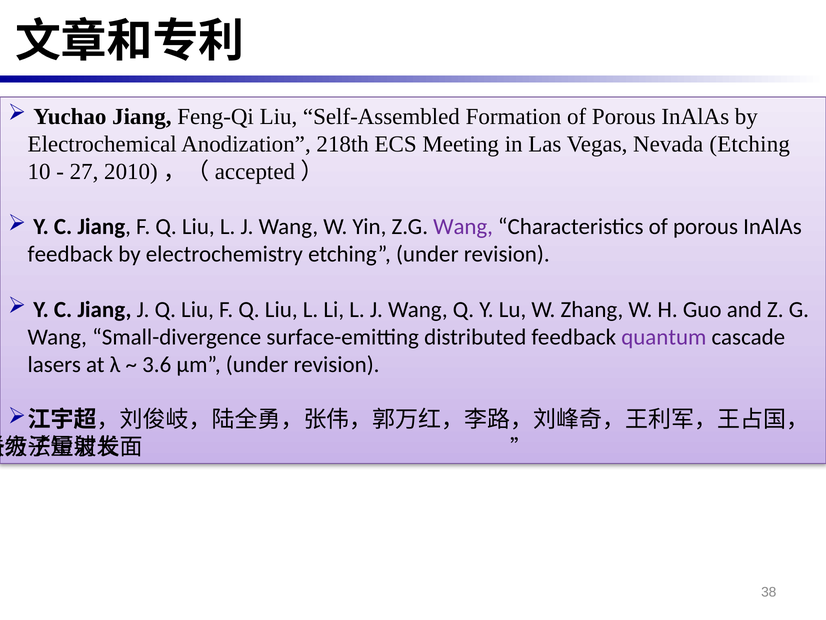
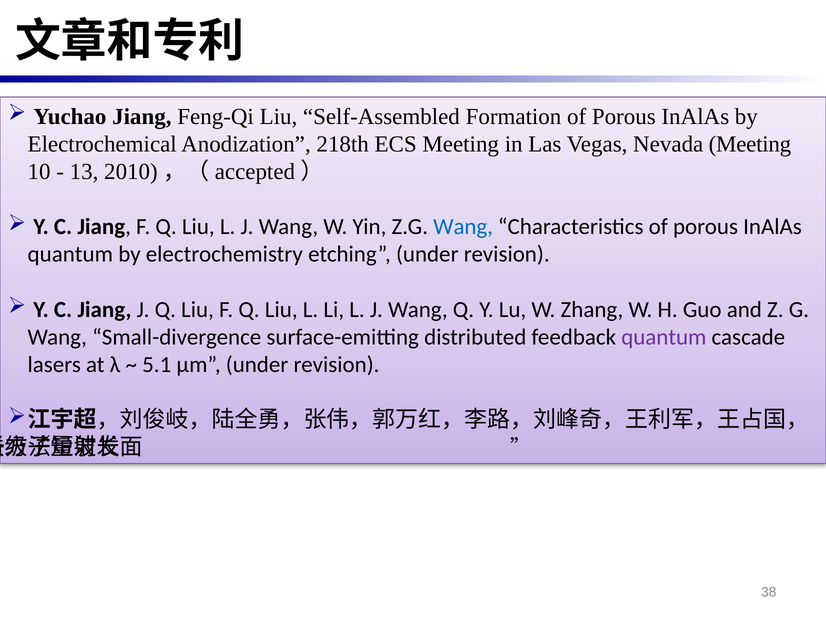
Nevada Etching: Etching -> Meeting
27: 27 -> 13
Wang at (463, 227) colour: purple -> blue
feedback at (70, 254): feedback -> quantum
3.6: 3.6 -> 5.1
